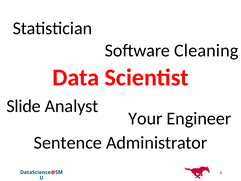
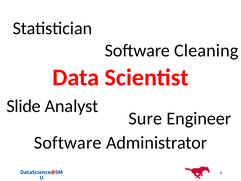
Your: Your -> Sure
Sentence at (68, 143): Sentence -> Software
